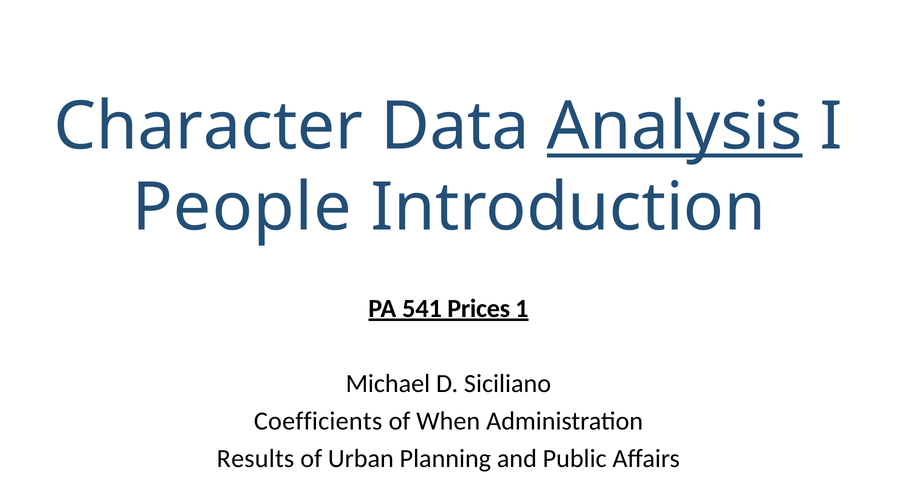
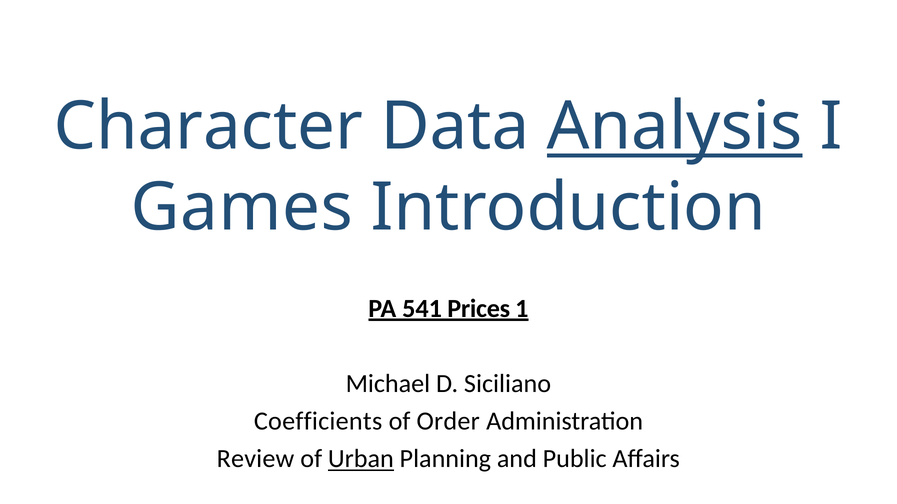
People: People -> Games
When: When -> Order
Results: Results -> Review
Urban underline: none -> present
